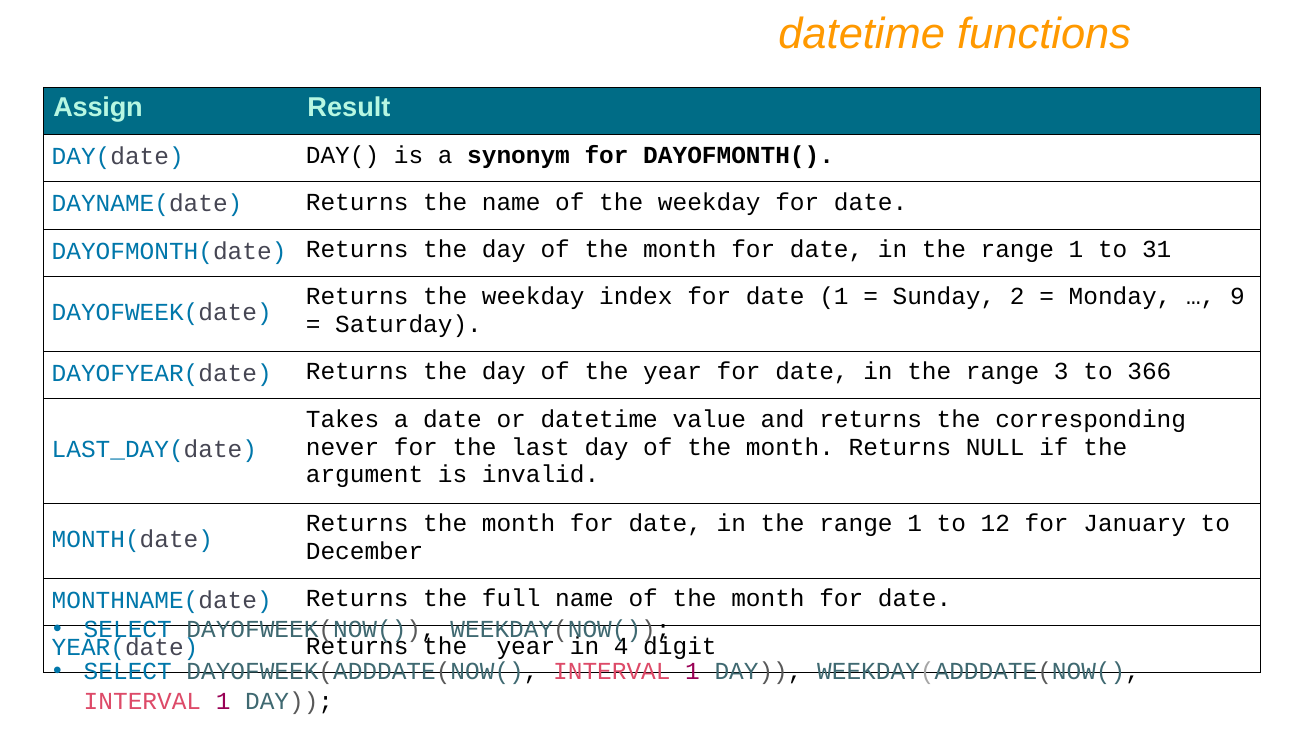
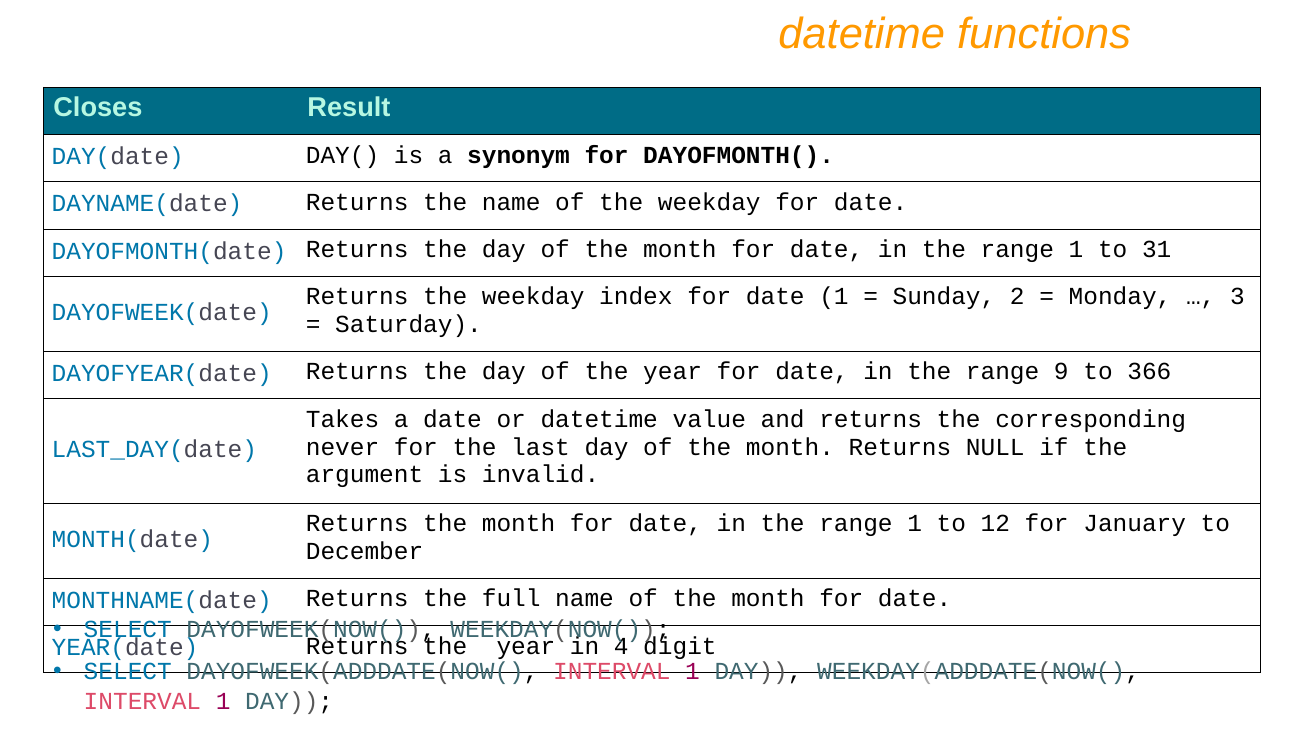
Assign: Assign -> Closes
9: 9 -> 3
3: 3 -> 9
